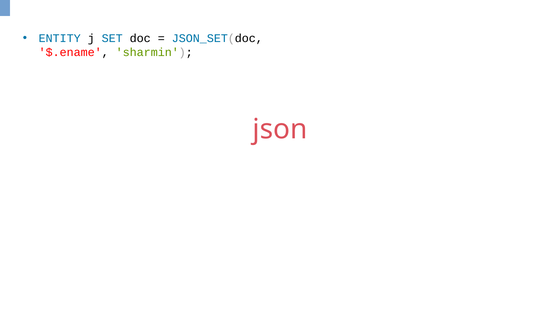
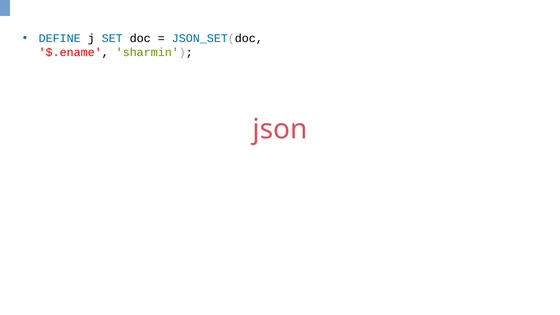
ENTITY: ENTITY -> DEFINE
